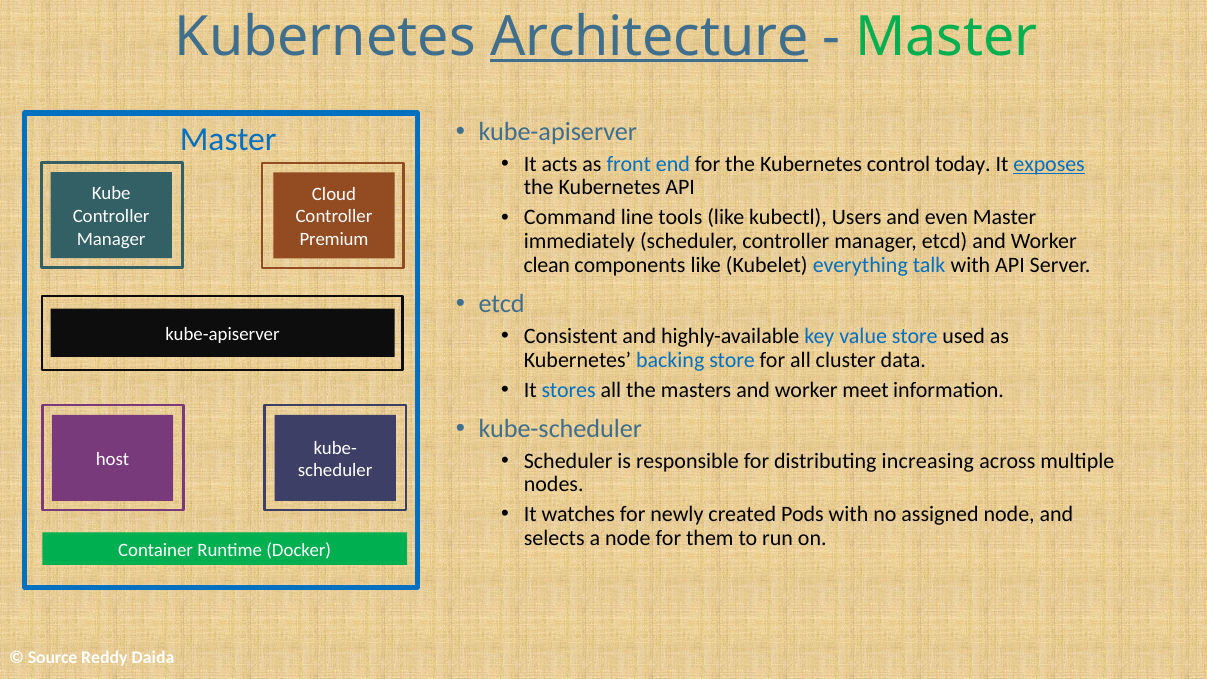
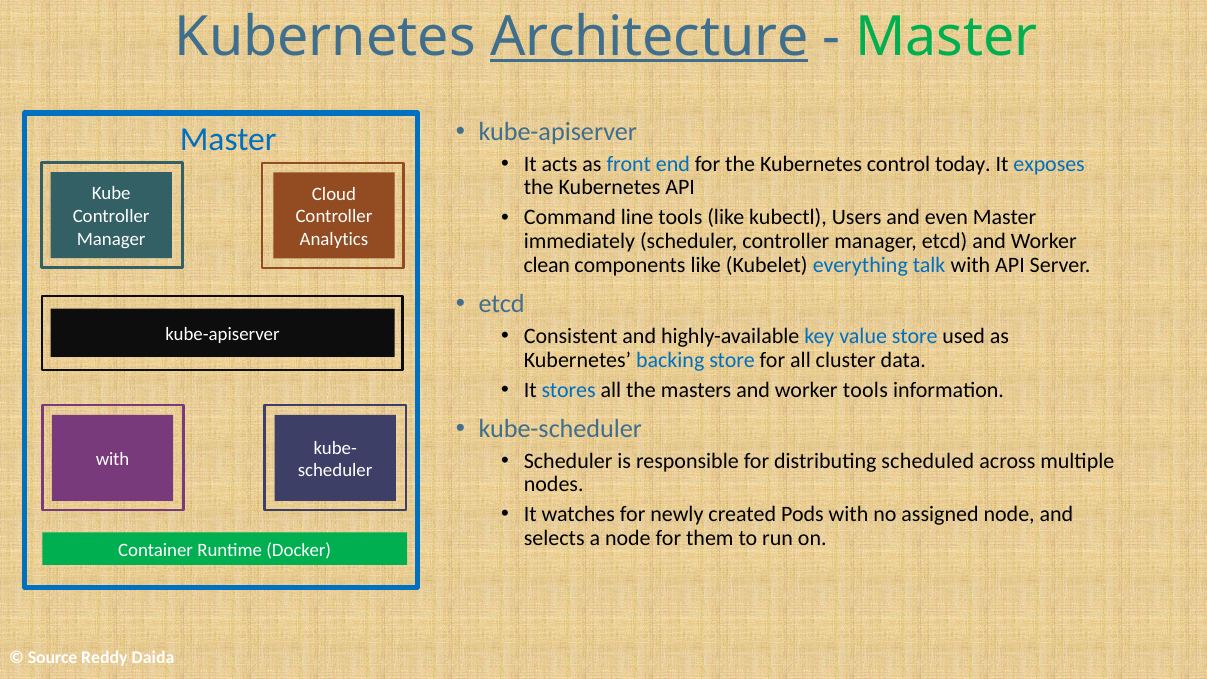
exposes underline: present -> none
Premium: Premium -> Analytics
worker meet: meet -> tools
increasing: increasing -> scheduled
host at (112, 459): host -> with
